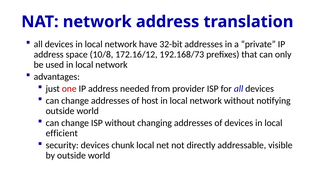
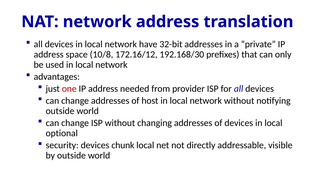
192.168/73: 192.168/73 -> 192.168/30
efficient: efficient -> optional
